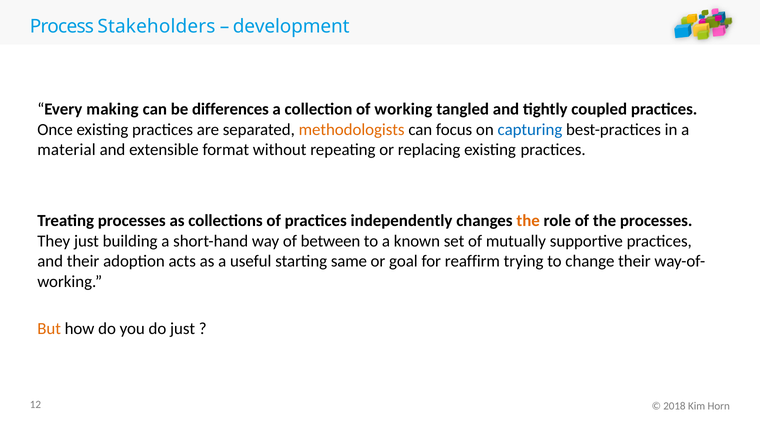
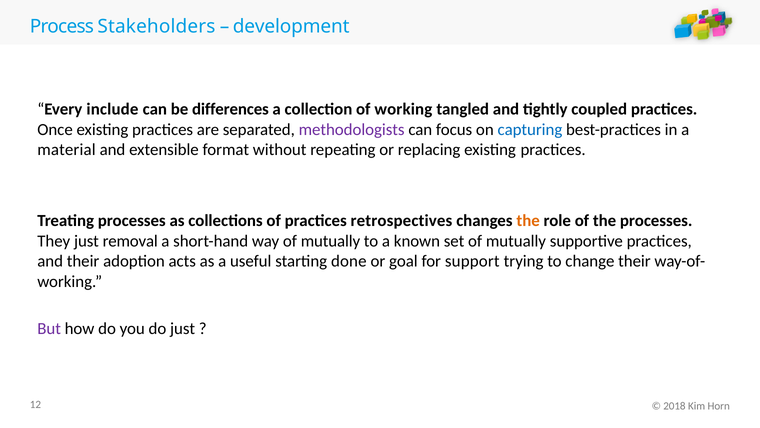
making: making -> include
methodologists colour: orange -> purple
independently: independently -> retrospectives
building: building -> removal
way of between: between -> mutually
same: same -> done
reaffirm: reaffirm -> support
But colour: orange -> purple
